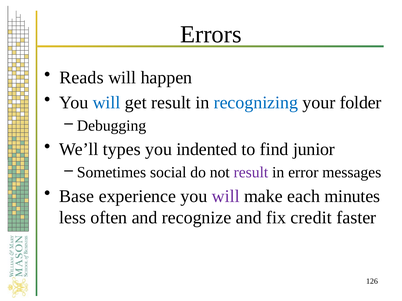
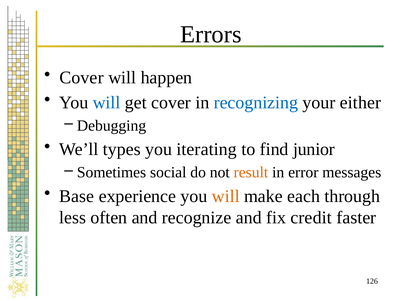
Reads at (82, 78): Reads -> Cover
get result: result -> cover
folder: folder -> either
indented: indented -> iterating
result at (251, 173) colour: purple -> orange
will at (226, 197) colour: purple -> orange
minutes: minutes -> through
